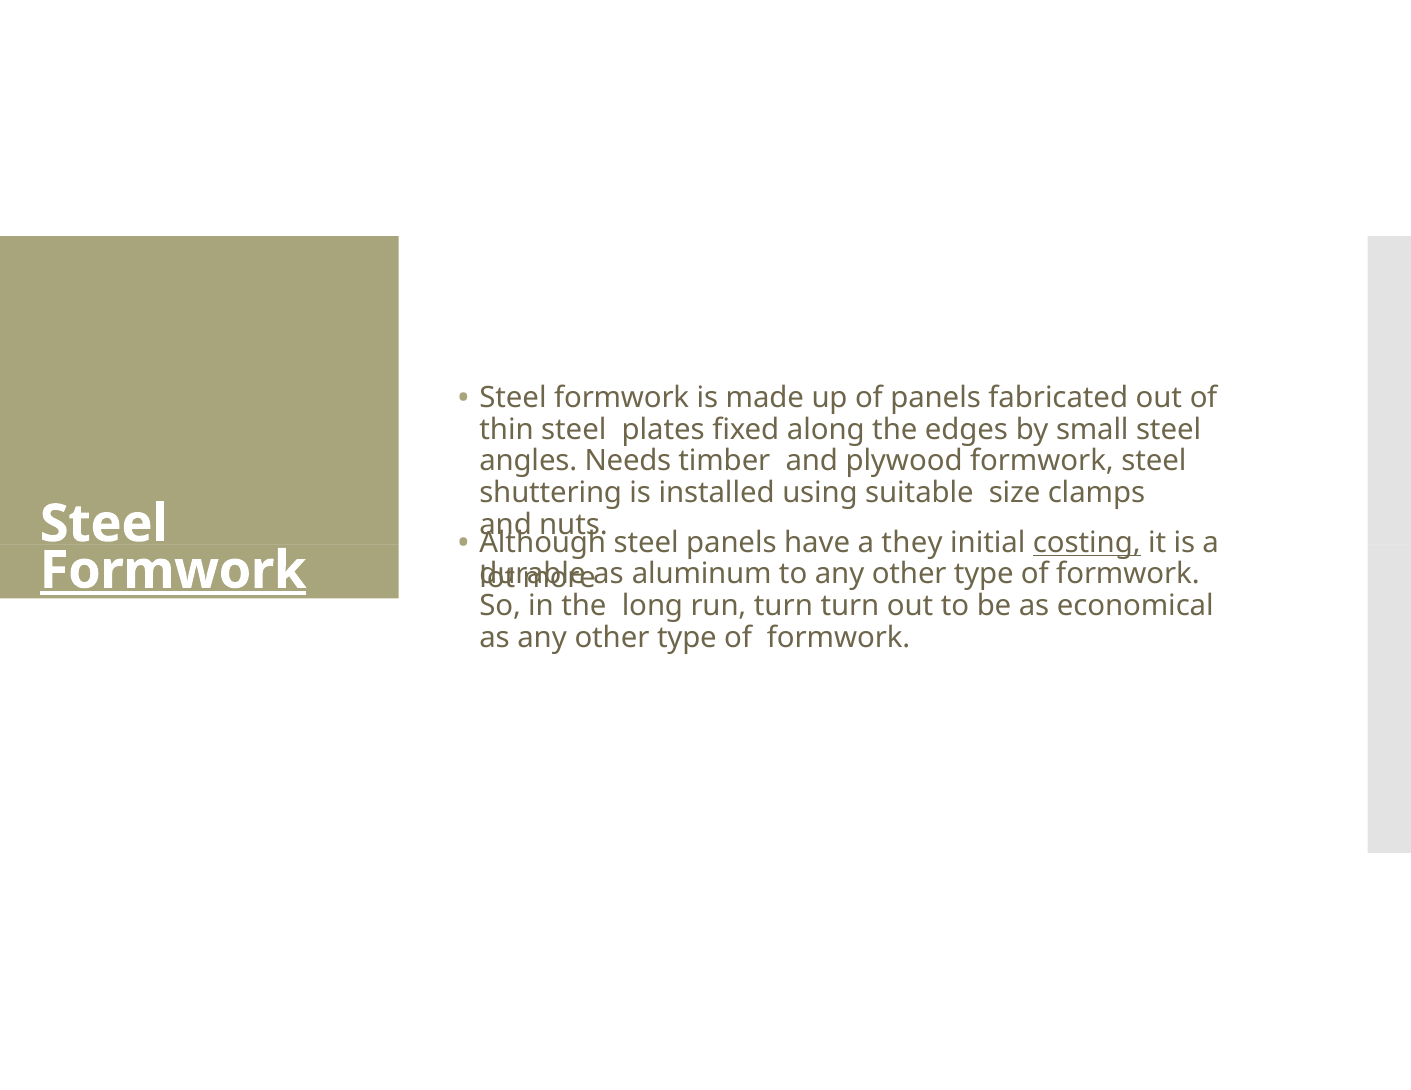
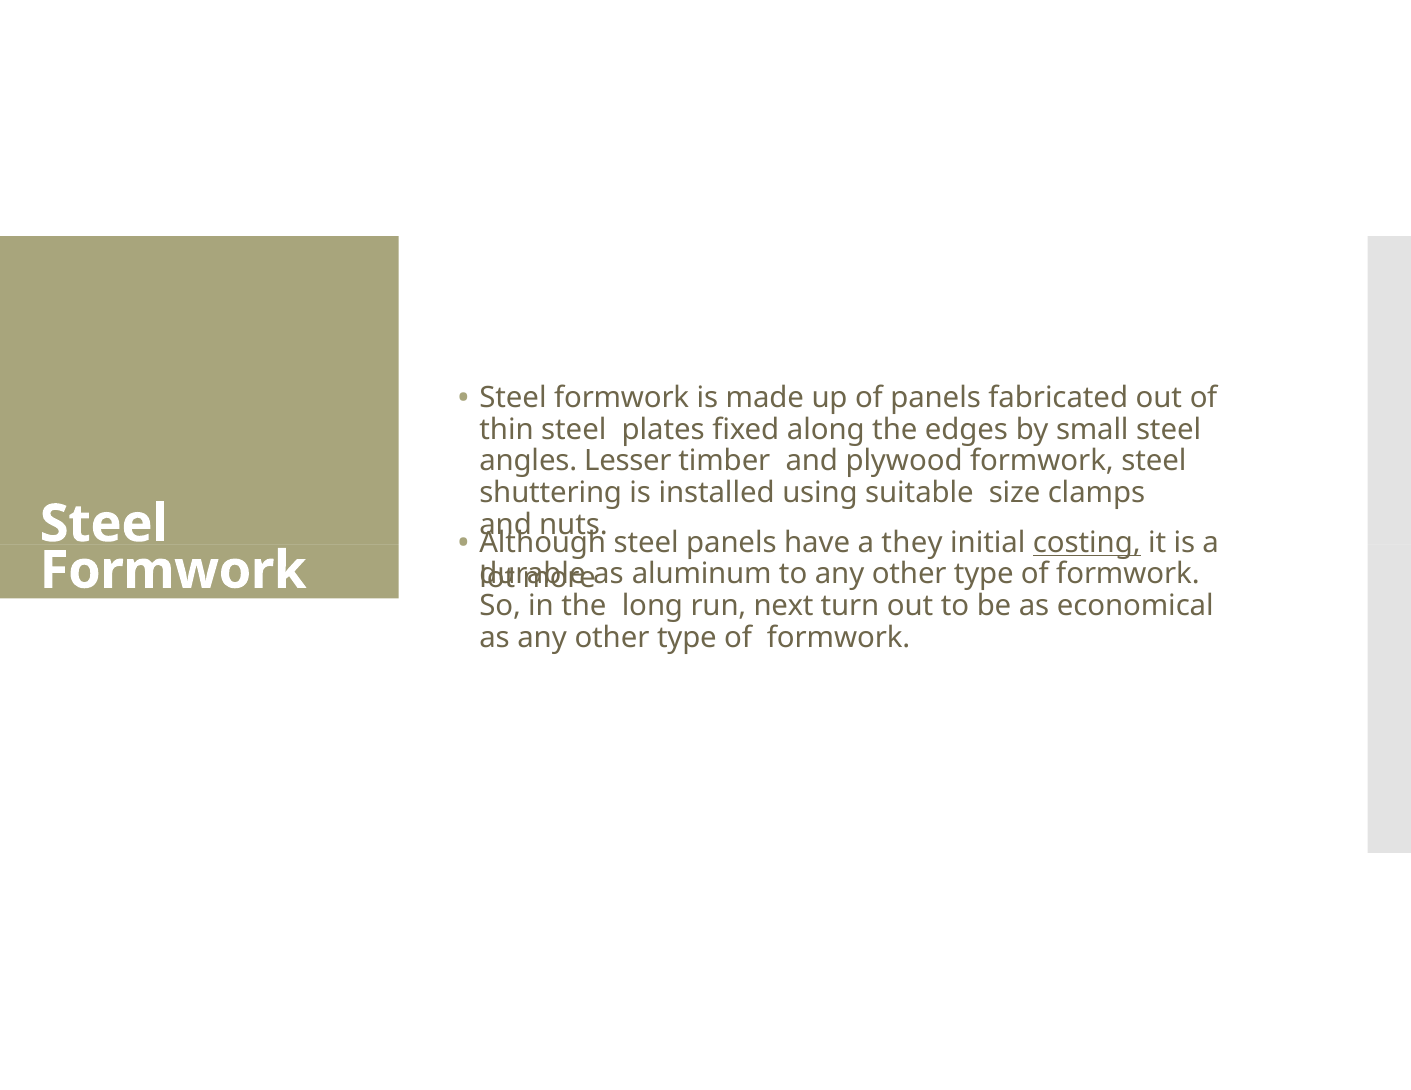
Needs: Needs -> Lesser
Formwork at (173, 571) underline: present -> none
run turn: turn -> next
